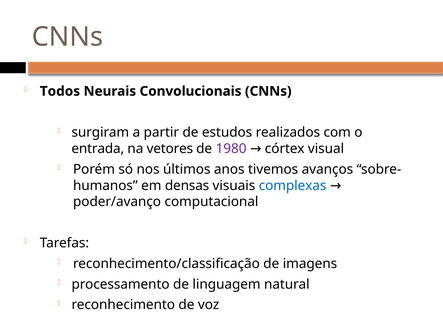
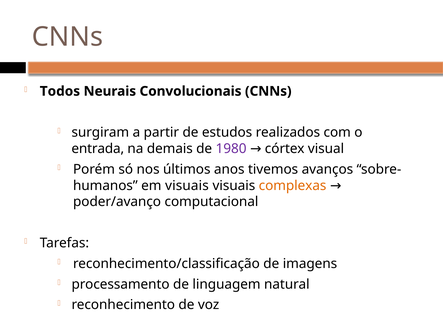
vetores: vetores -> demais
em densas: densas -> visuais
complexas colour: blue -> orange
